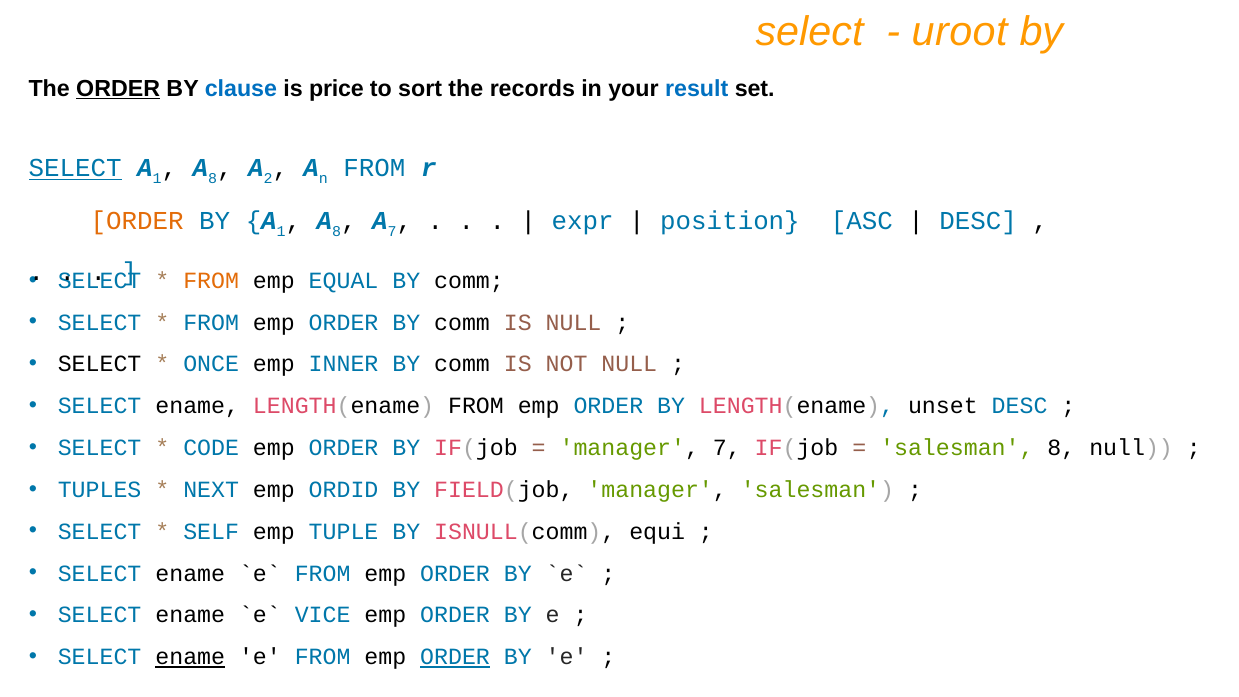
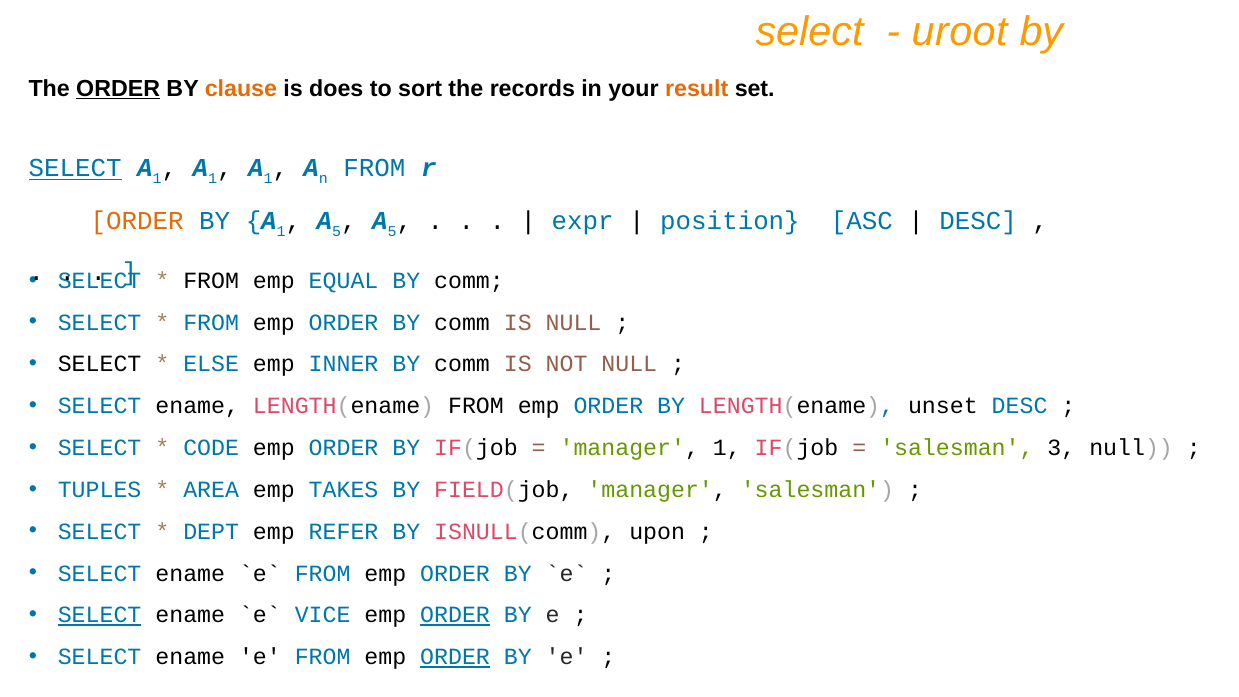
clause colour: blue -> orange
price: price -> does
result colour: blue -> orange
8 at (213, 178): 8 -> 1
2 at (268, 178): 2 -> 1
8 at (337, 231): 8 -> 5
7 at (392, 231): 7 -> 5
FROM at (211, 281) colour: orange -> black
ONCE: ONCE -> ELSE
manager 7: 7 -> 1
salesman 8: 8 -> 3
NEXT: NEXT -> AREA
ORDID: ORDID -> TAKES
SELF: SELF -> DEPT
TUPLE: TUPLE -> REFER
equi: equi -> upon
SELECT at (100, 615) underline: none -> present
ORDER at (455, 615) underline: none -> present
ename at (190, 657) underline: present -> none
